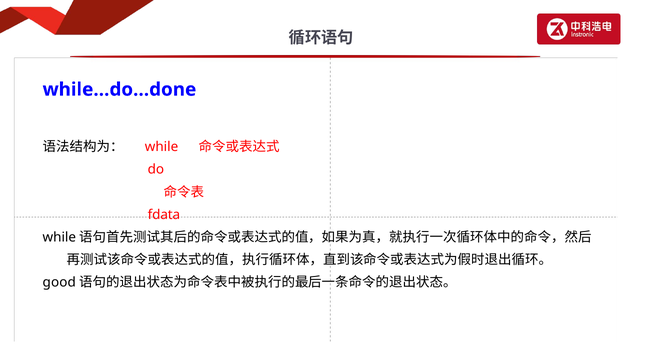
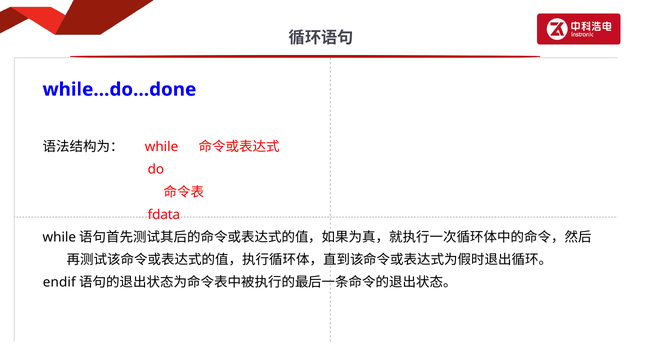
good: good -> endif
